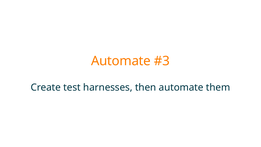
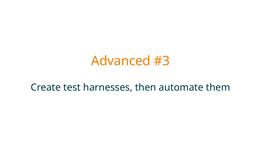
Automate at (121, 61): Automate -> Advanced
